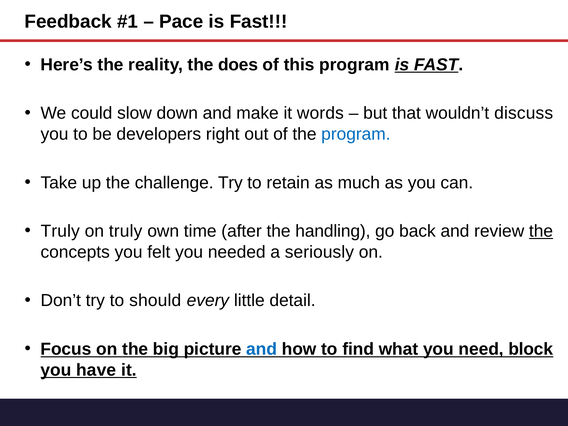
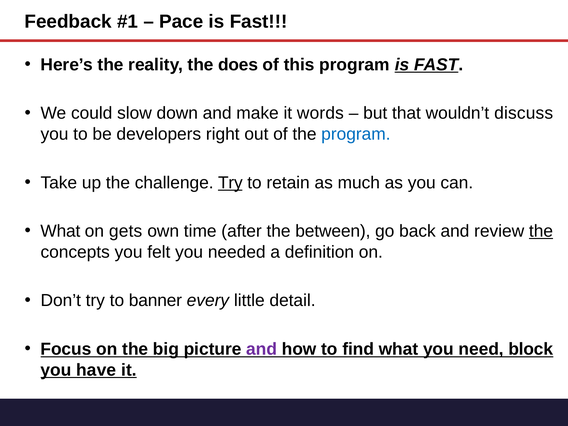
Try at (230, 183) underline: none -> present
Truly at (60, 231): Truly -> What
on truly: truly -> gets
handling: handling -> between
seriously: seriously -> definition
should: should -> banner
and at (262, 349) colour: blue -> purple
